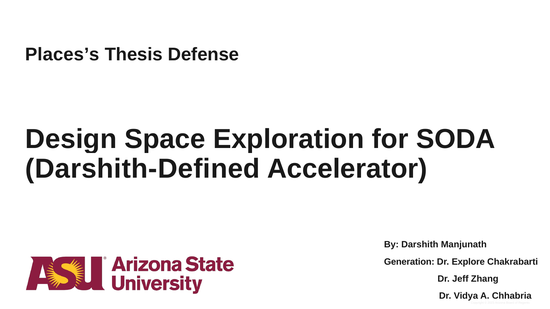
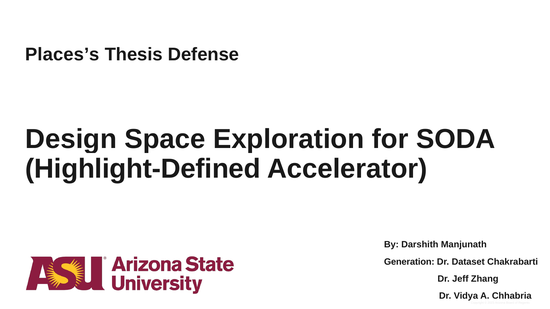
Darshith-Defined: Darshith-Defined -> Highlight-Defined
Explore: Explore -> Dataset
